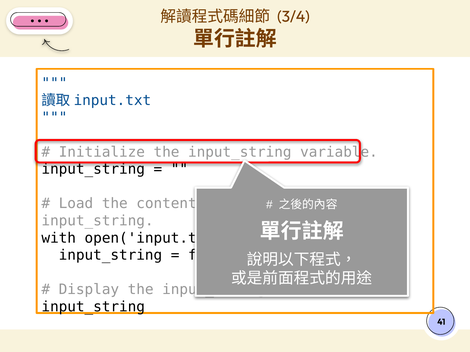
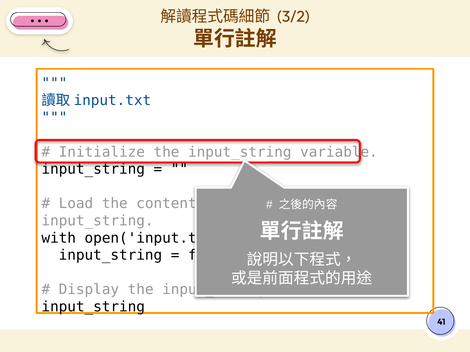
3/4: 3/4 -> 3/2
